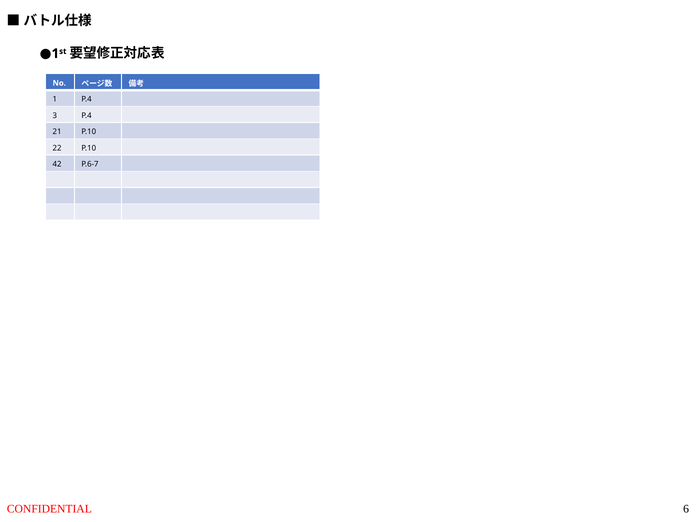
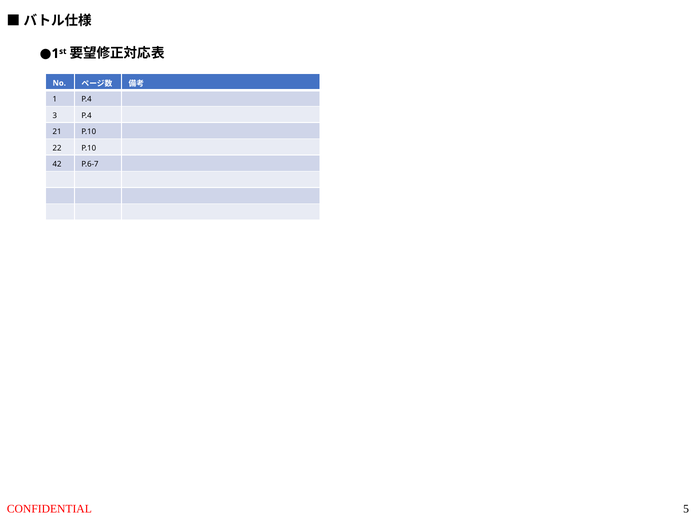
6: 6 -> 5
